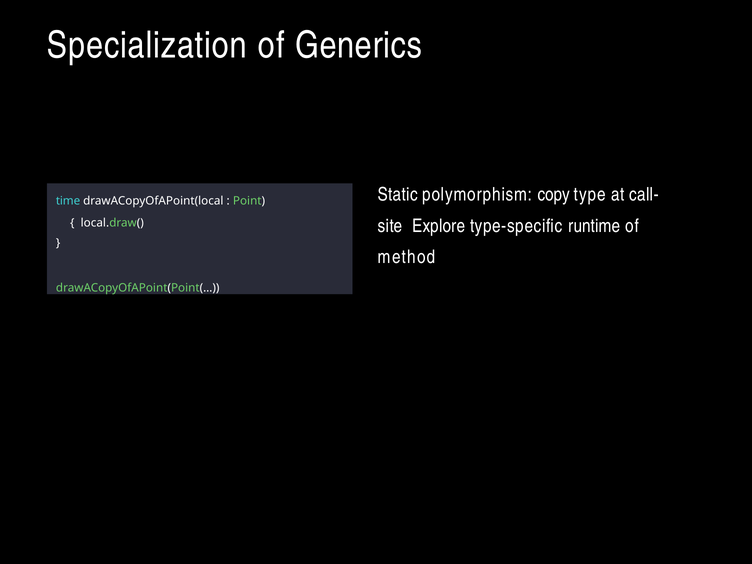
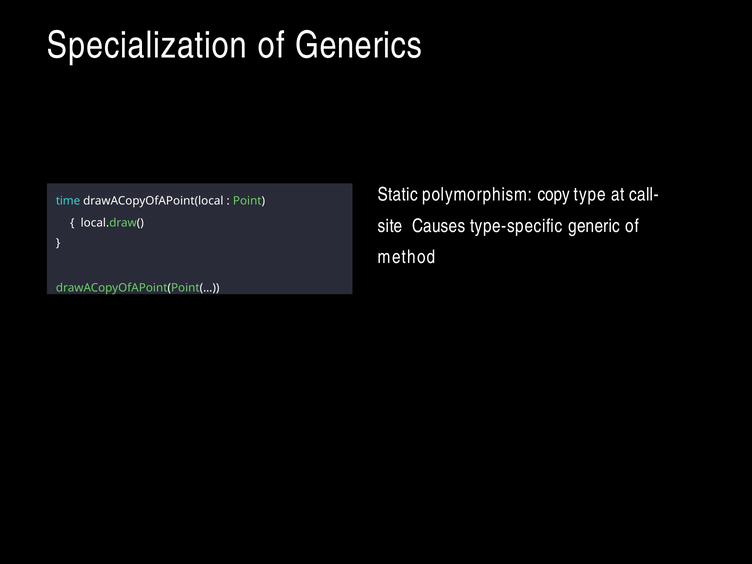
Explore: Explore -> Causes
runtime: runtime -> generic
